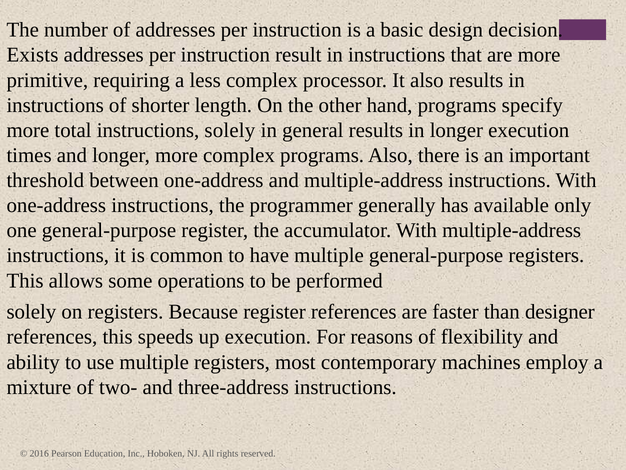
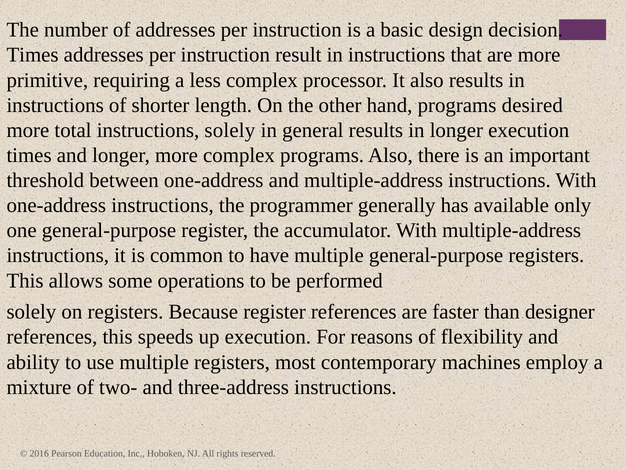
Exists at (32, 55): Exists -> Times
specify: specify -> desired
